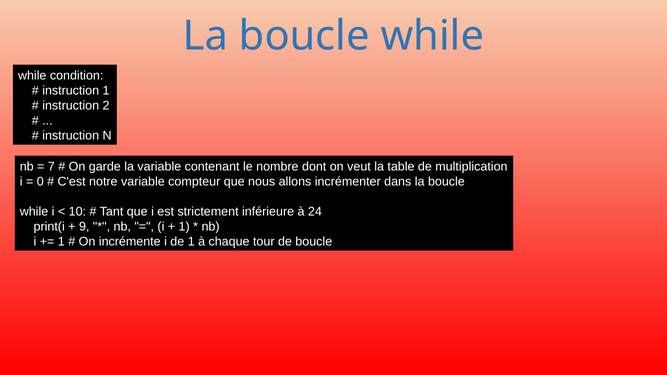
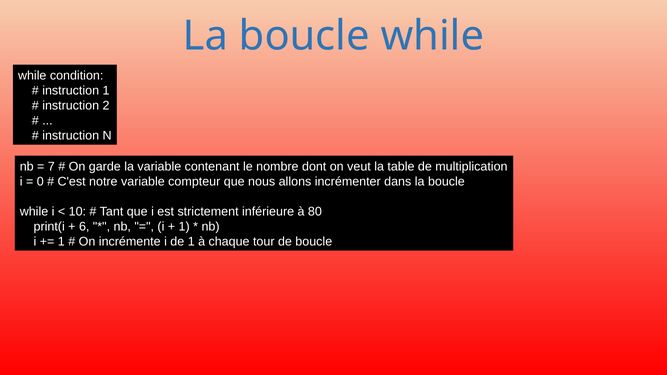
24: 24 -> 80
9: 9 -> 6
